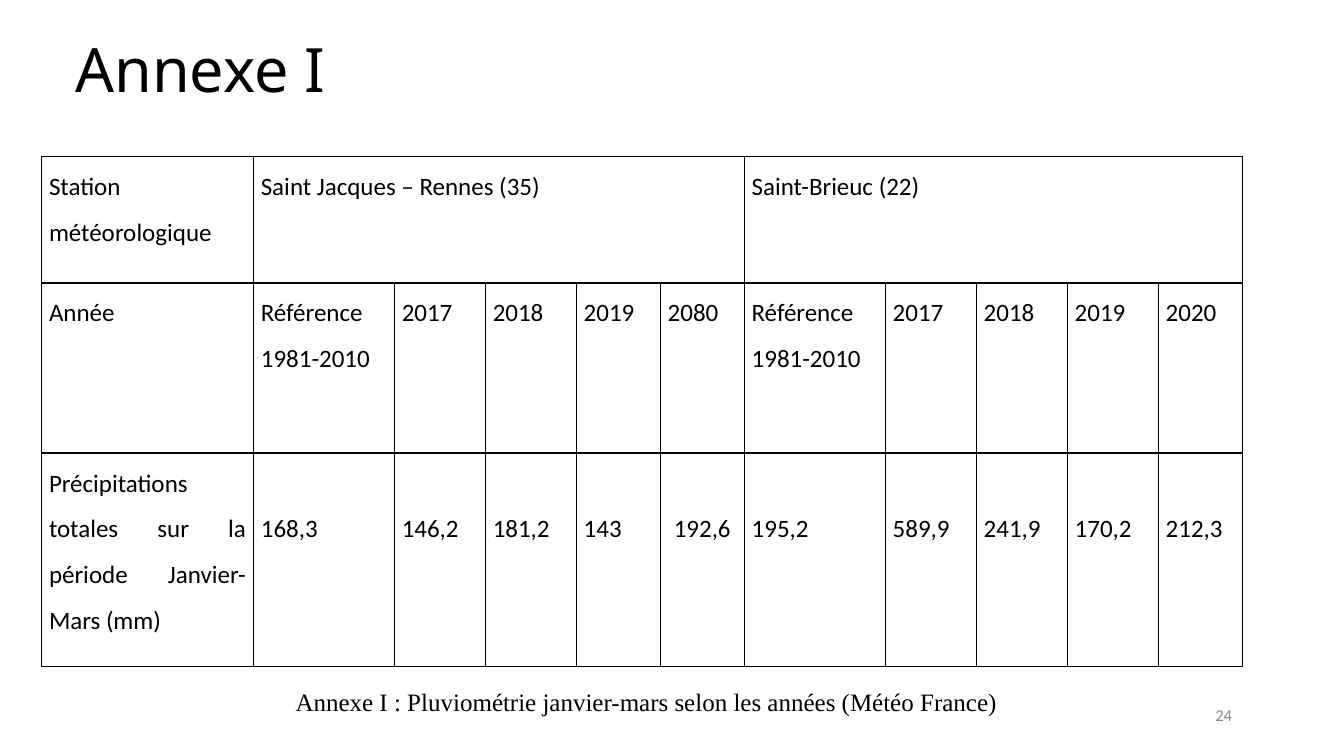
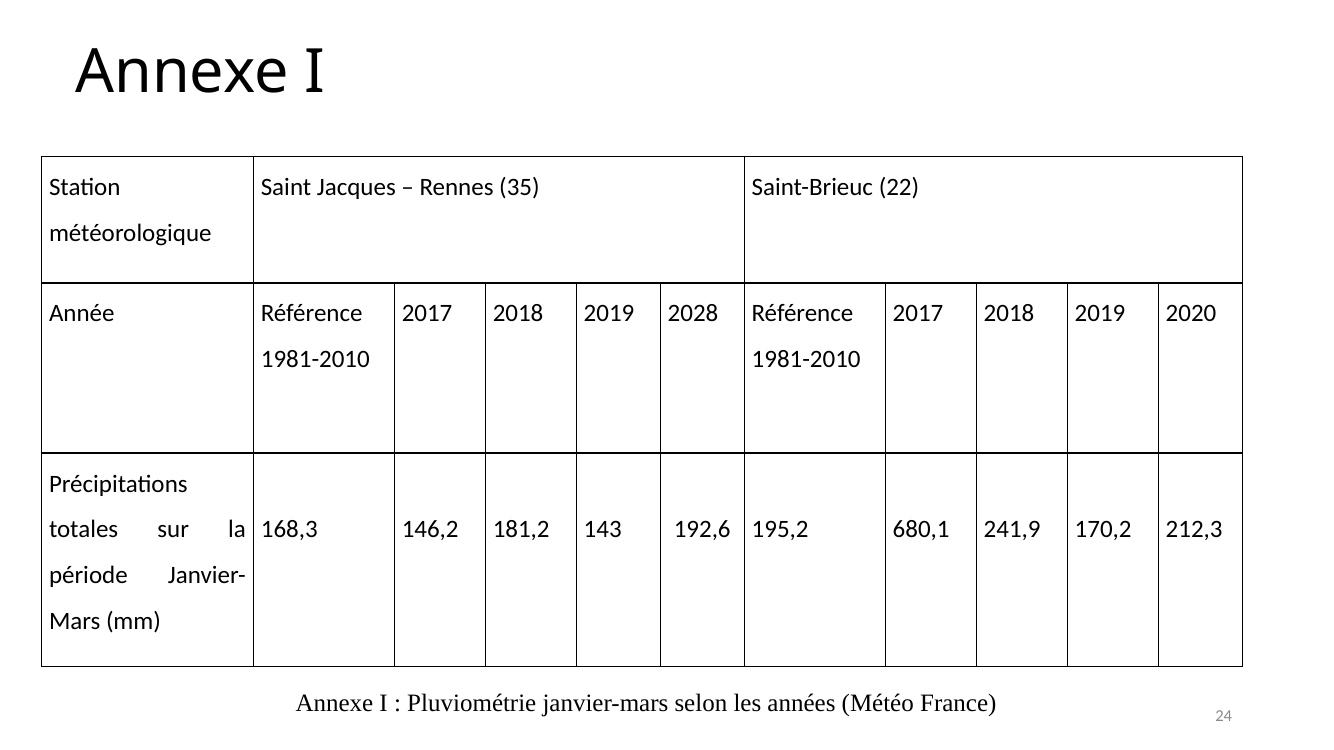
2080: 2080 -> 2028
589,9: 589,9 -> 680,1
